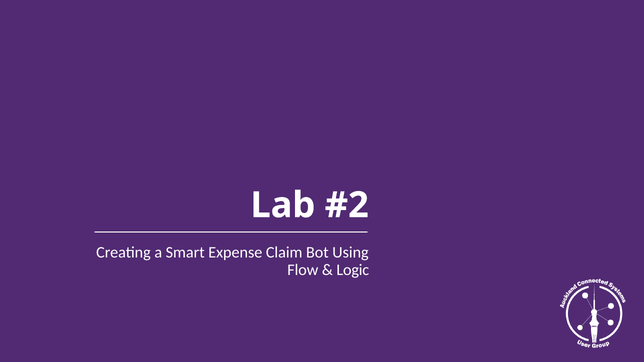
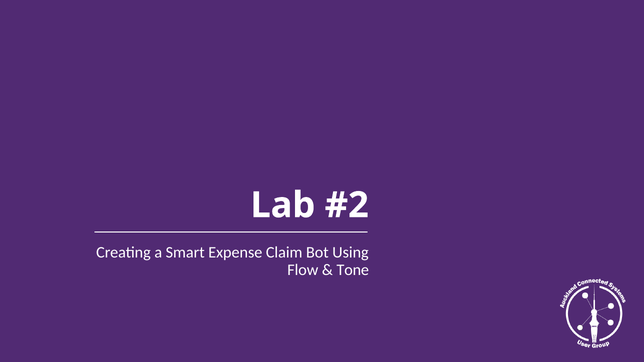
Logic: Logic -> Tone
